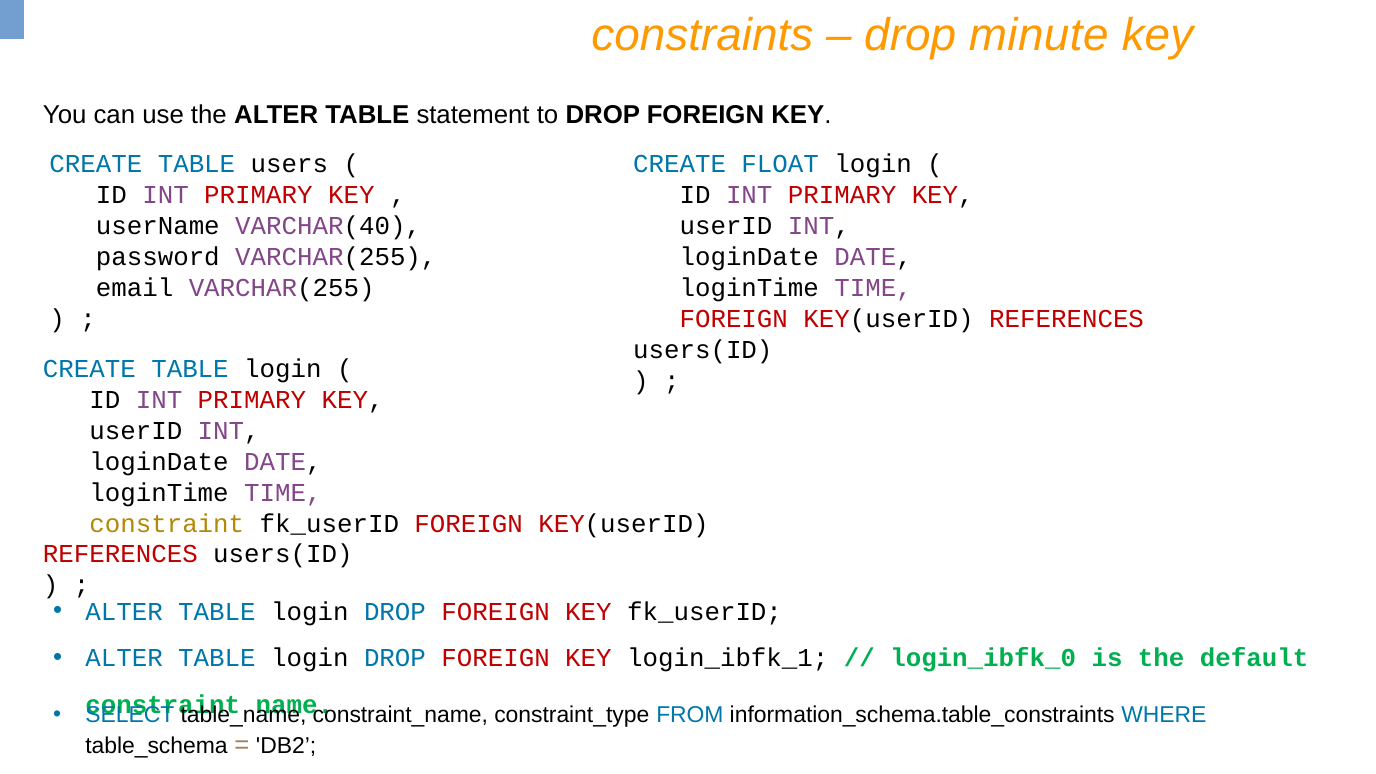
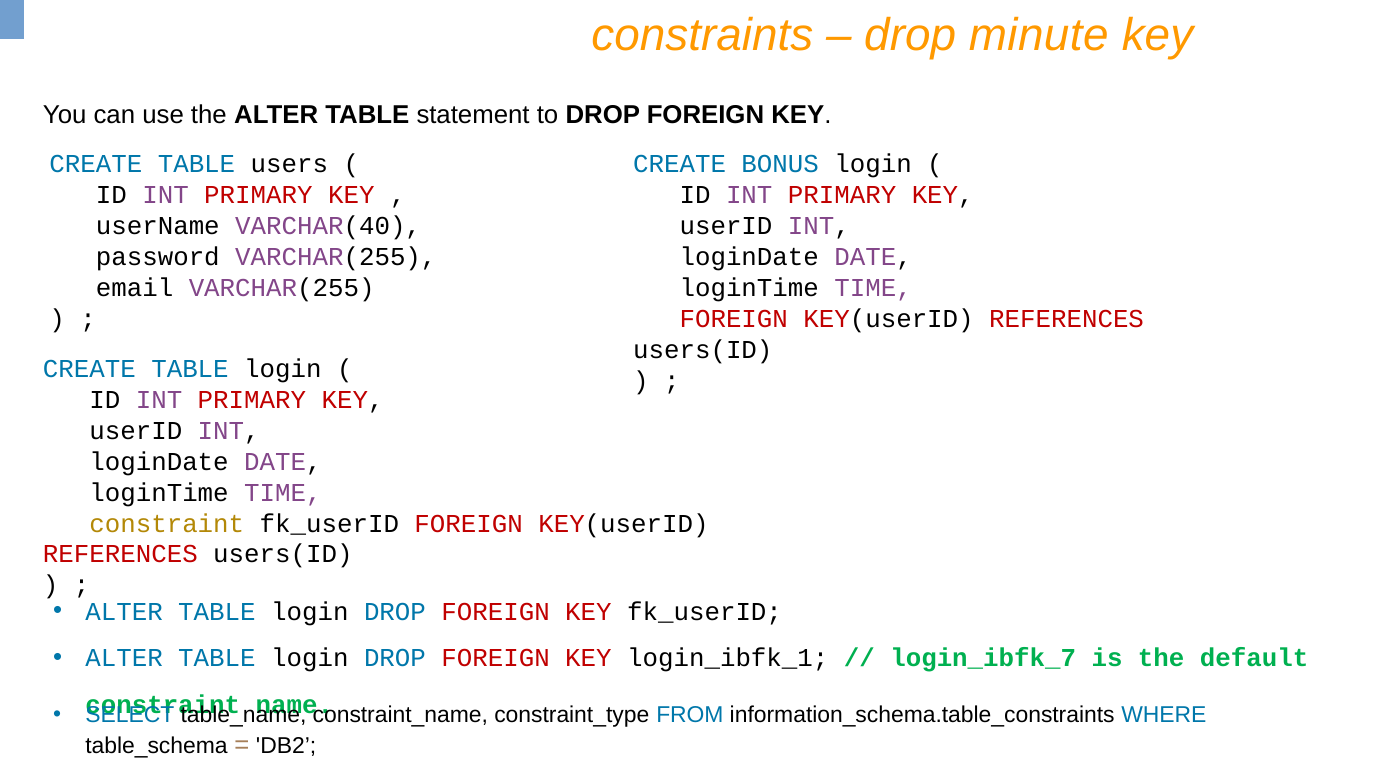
FLOAT: FLOAT -> BONUS
login_ibfk_0: login_ibfk_0 -> login_ibfk_7
